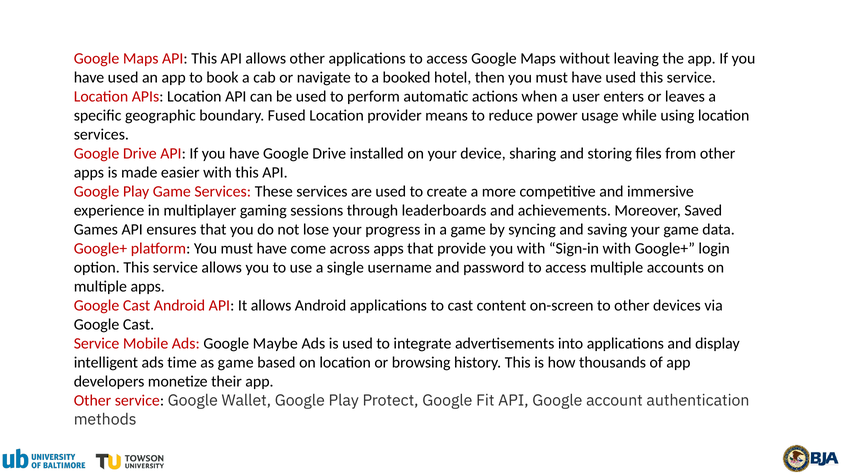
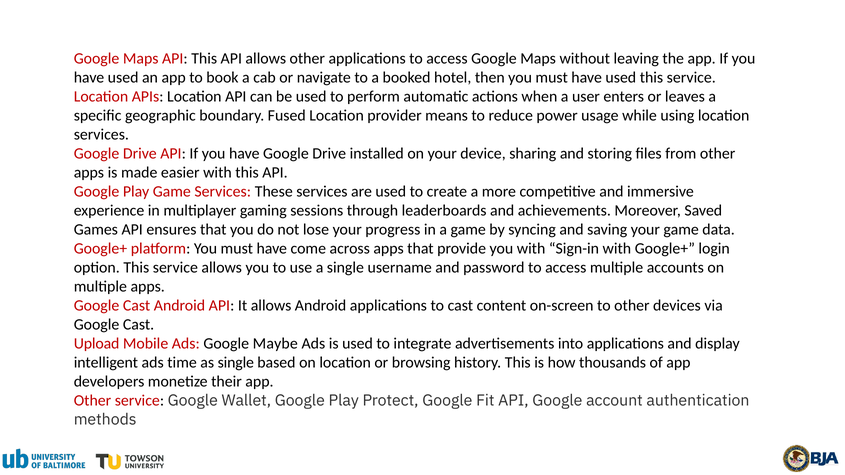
Service at (97, 344): Service -> Upload
as game: game -> single
